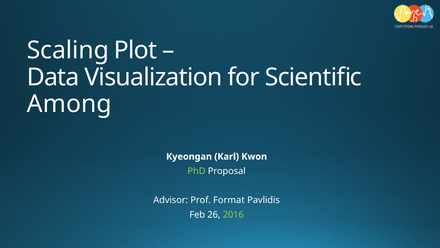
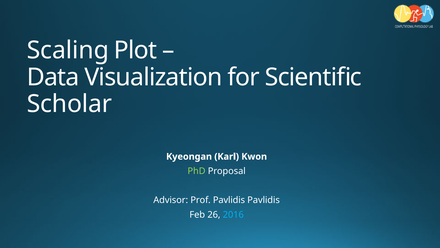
Among: Among -> Scholar
Prof Format: Format -> Pavlidis
2016 colour: light green -> light blue
